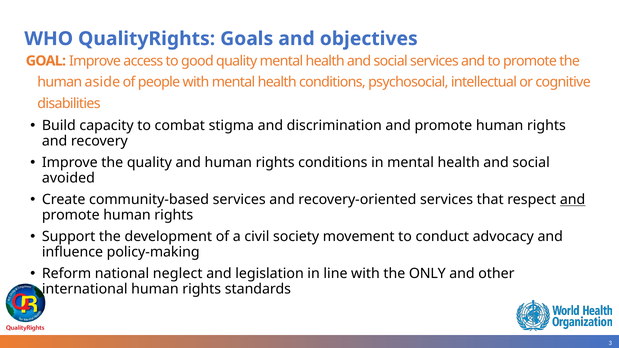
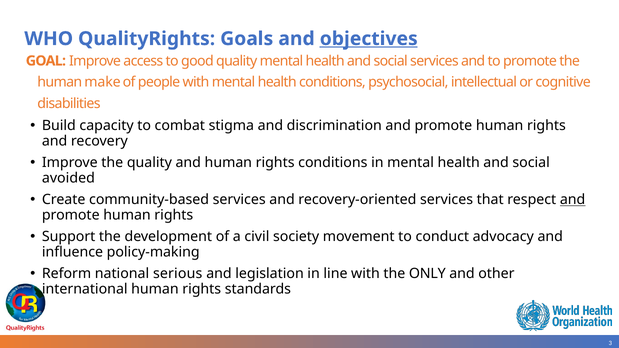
objectives underline: none -> present
aside: aside -> make
neglect: neglect -> serious
